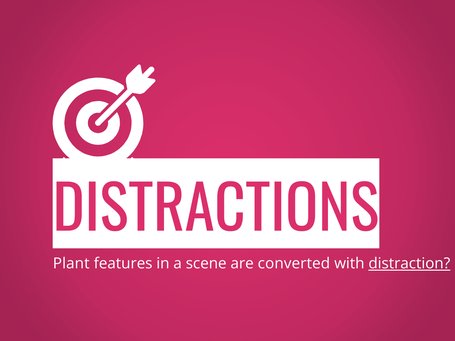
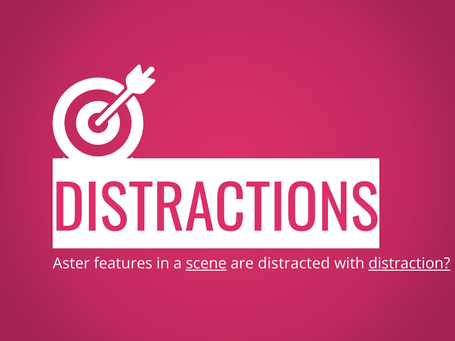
Plant: Plant -> Aster
scene underline: none -> present
converted: converted -> distracted
